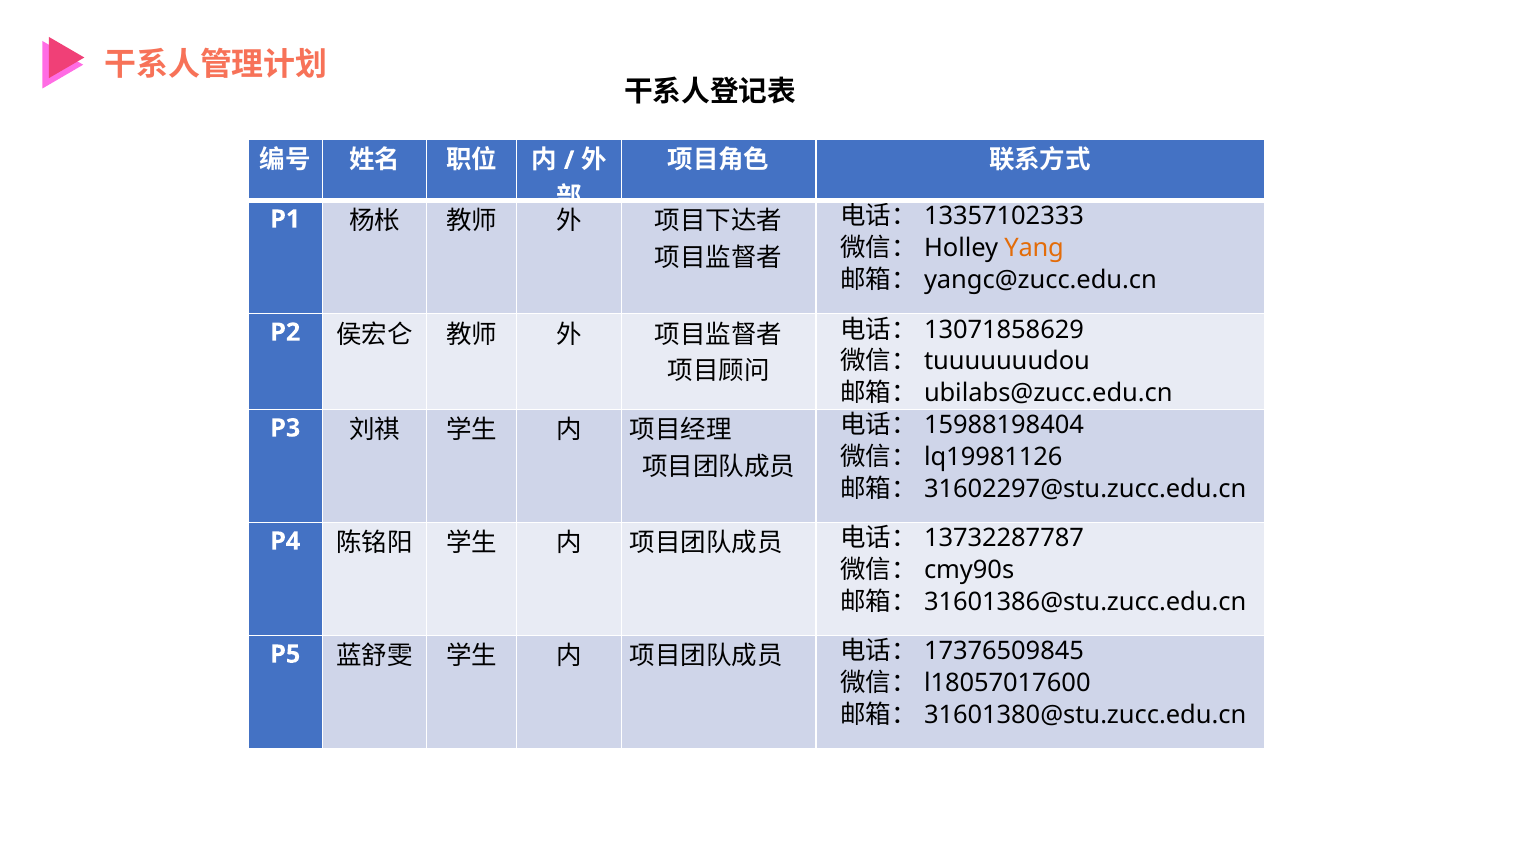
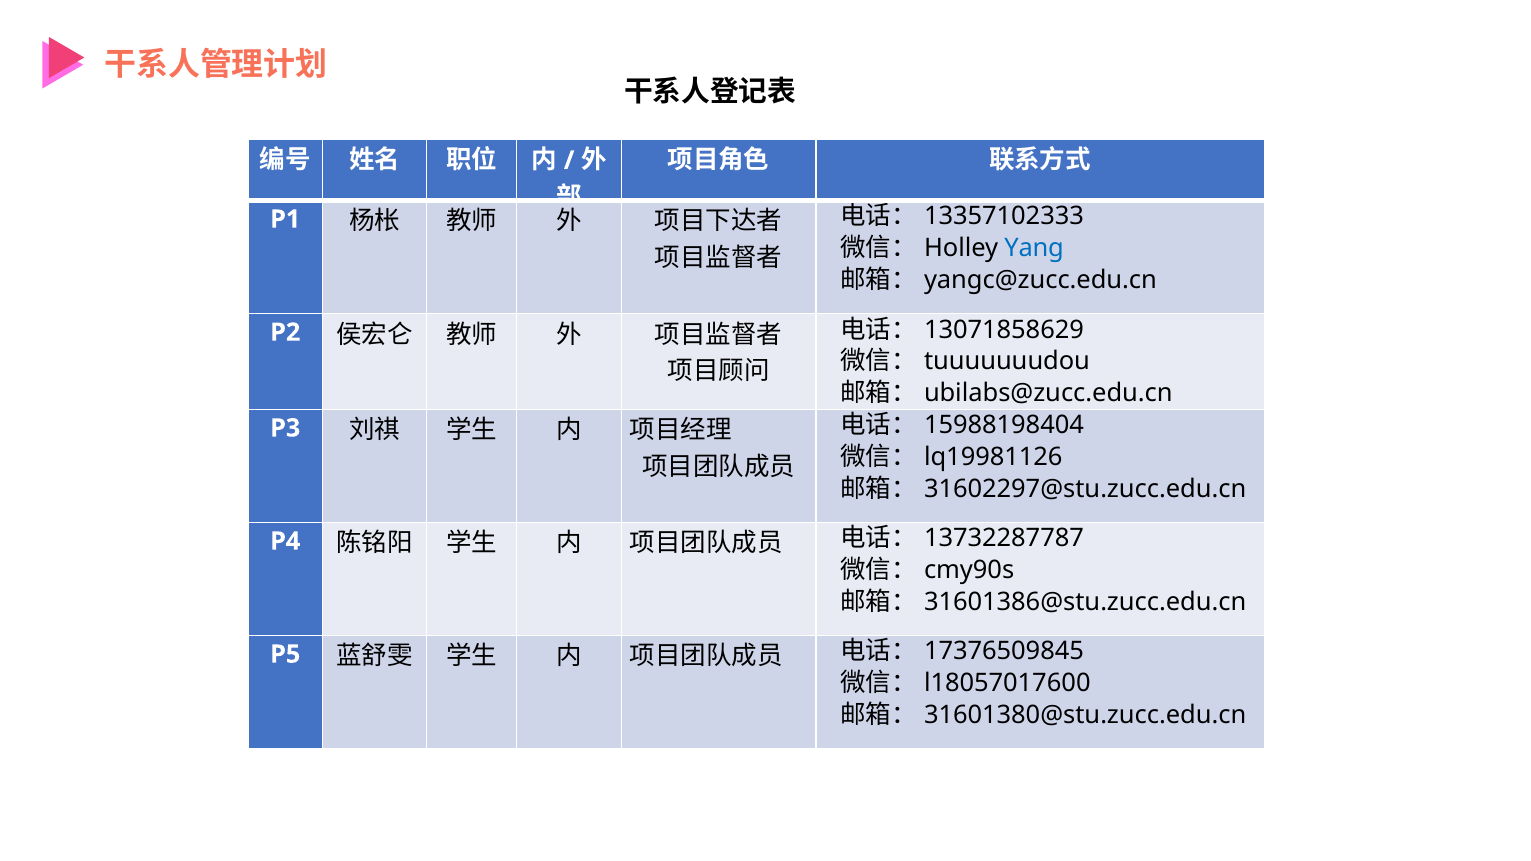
Yang colour: orange -> blue
